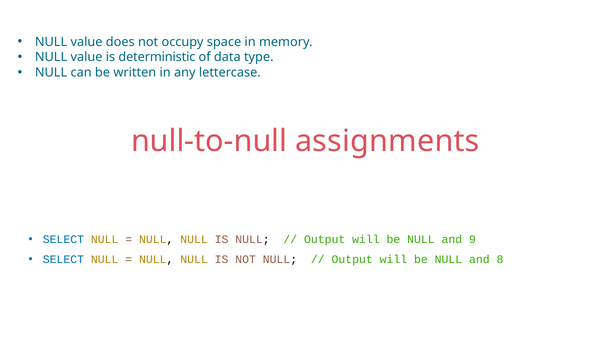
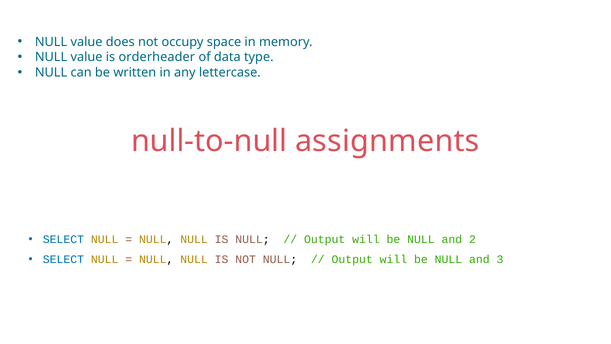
deterministic: deterministic -> orderheader
9: 9 -> 2
8: 8 -> 3
